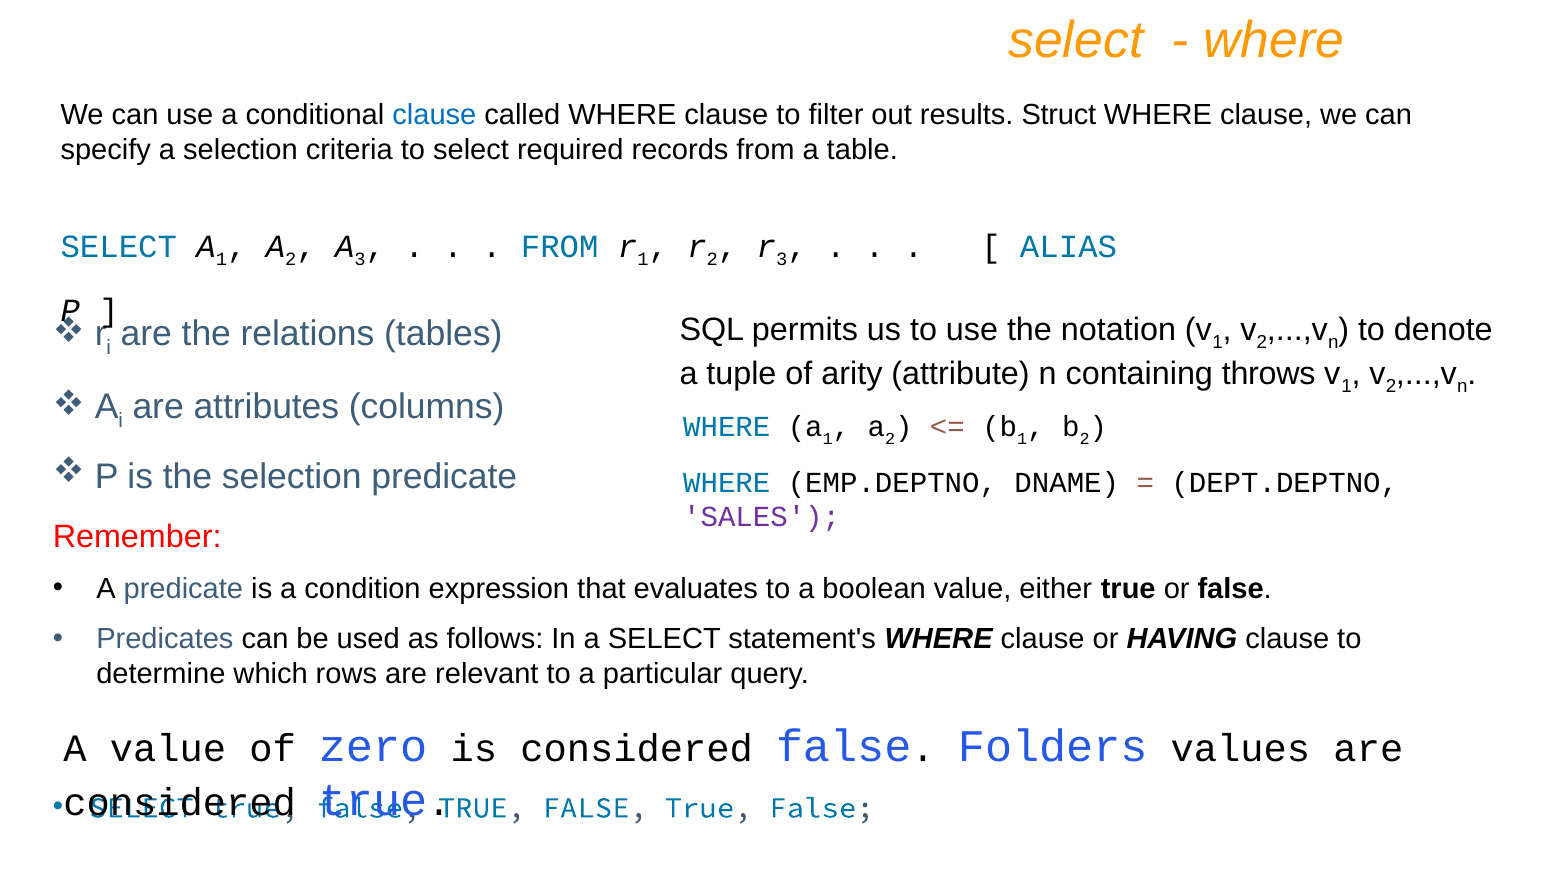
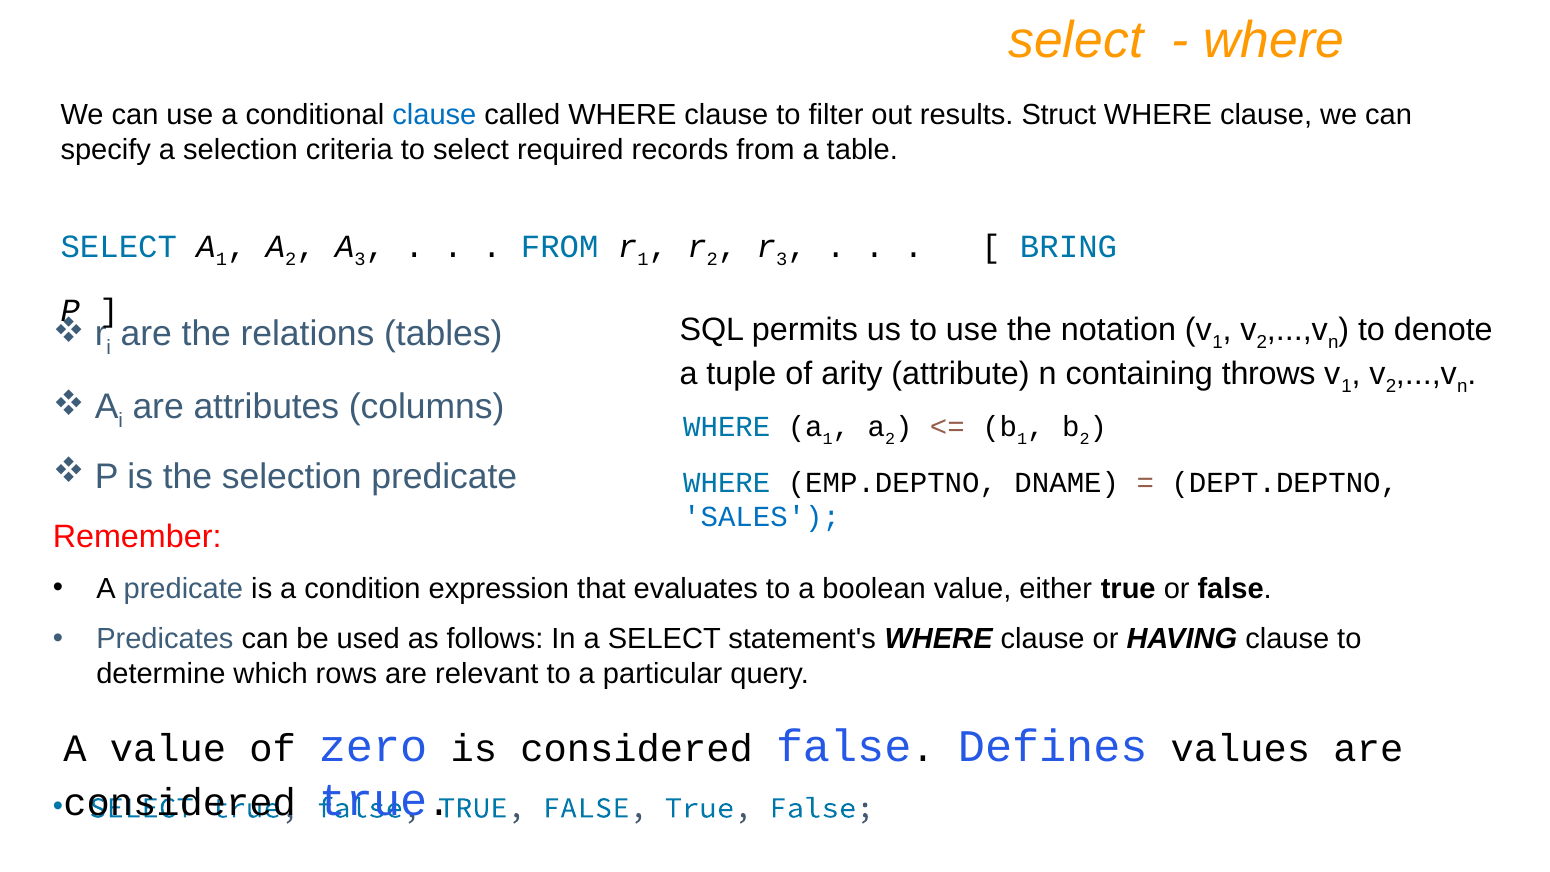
ALIAS: ALIAS -> BRING
SALES colour: purple -> blue
Folders: Folders -> Defines
